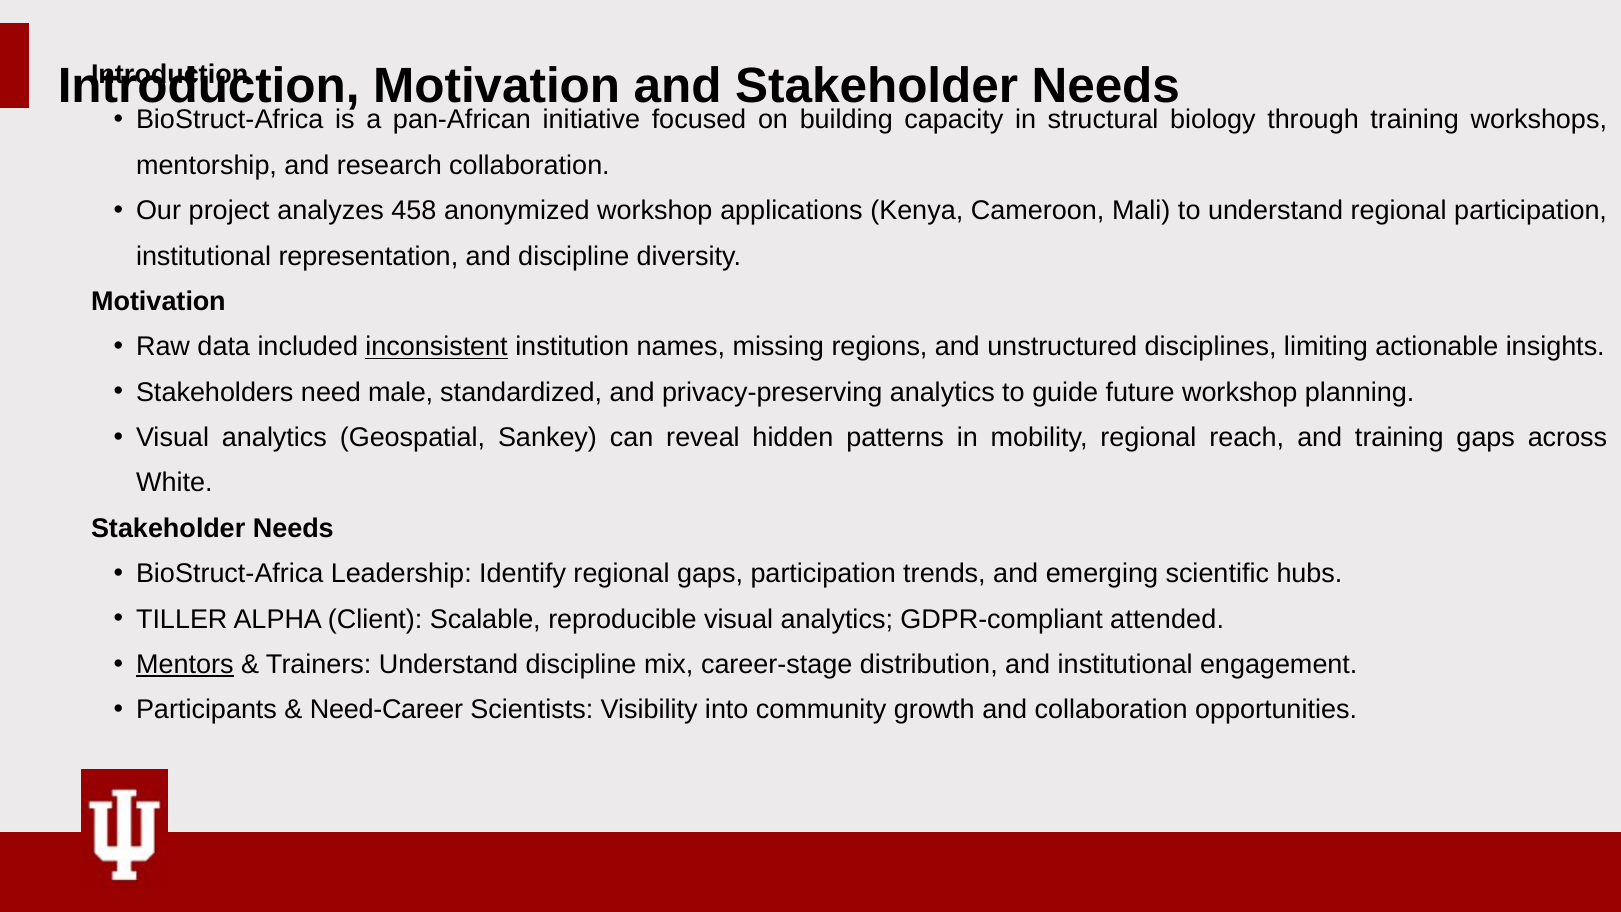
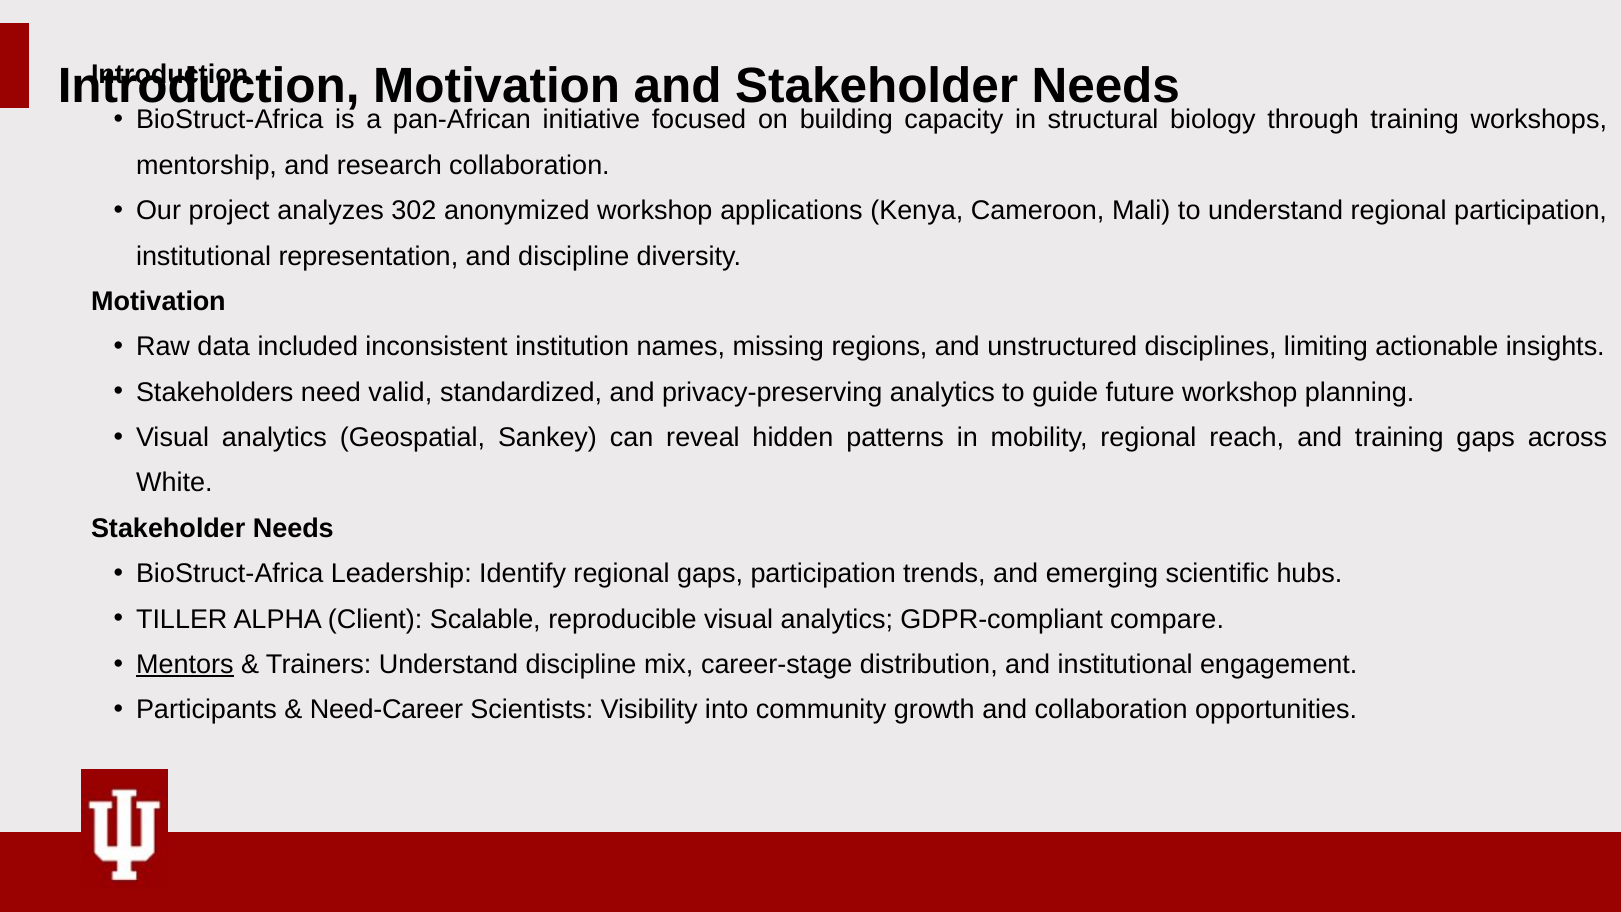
458: 458 -> 302
inconsistent underline: present -> none
male: male -> valid
attended: attended -> compare
